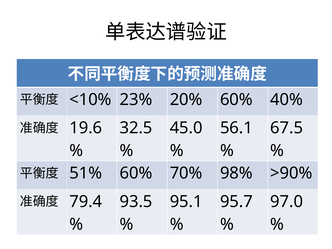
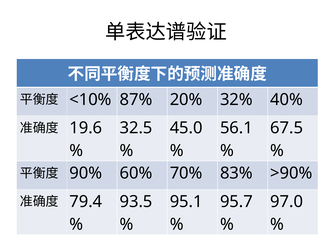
23%: 23% -> 87%
20% 60%: 60% -> 32%
51%: 51% -> 90%
98%: 98% -> 83%
